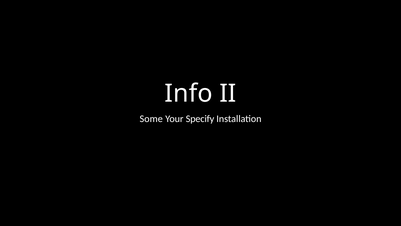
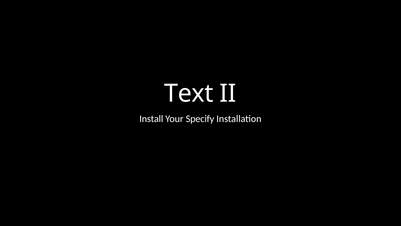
Info: Info -> Text
Some: Some -> Install
